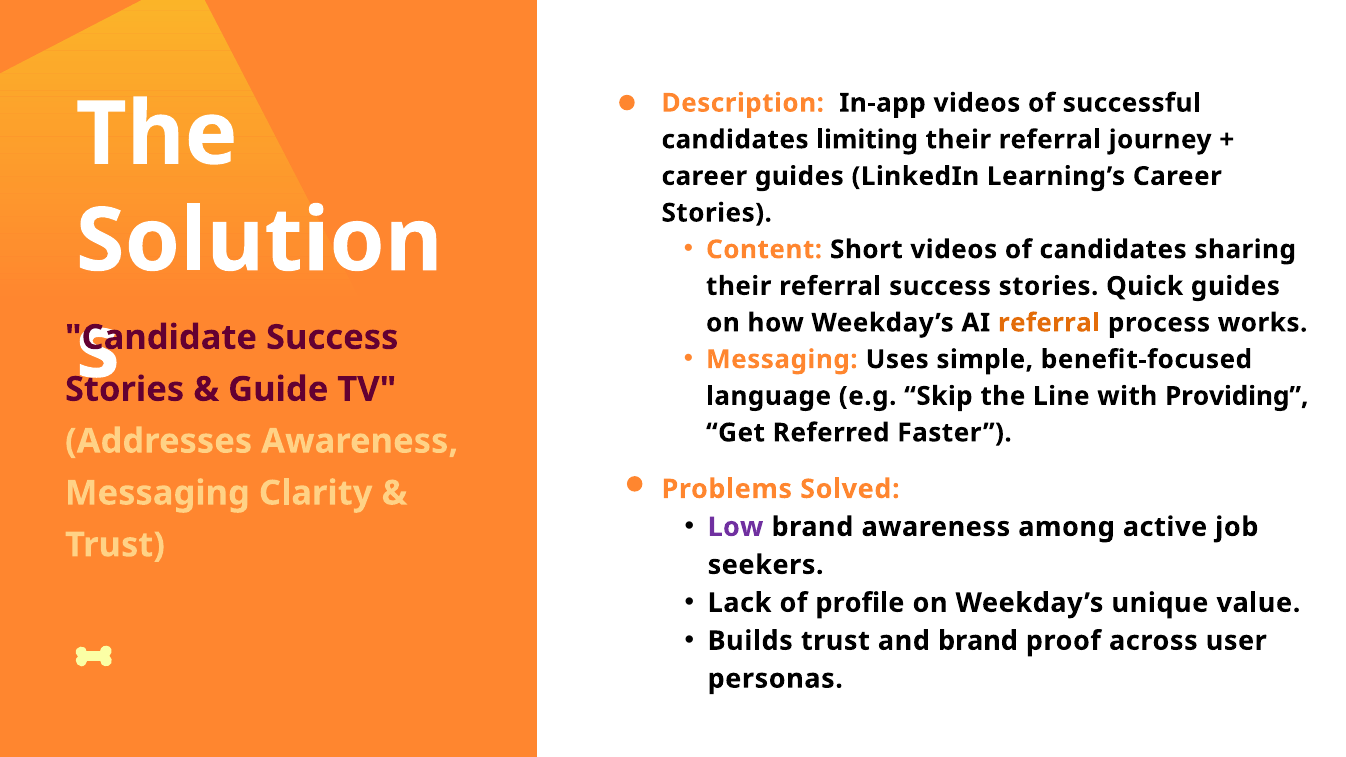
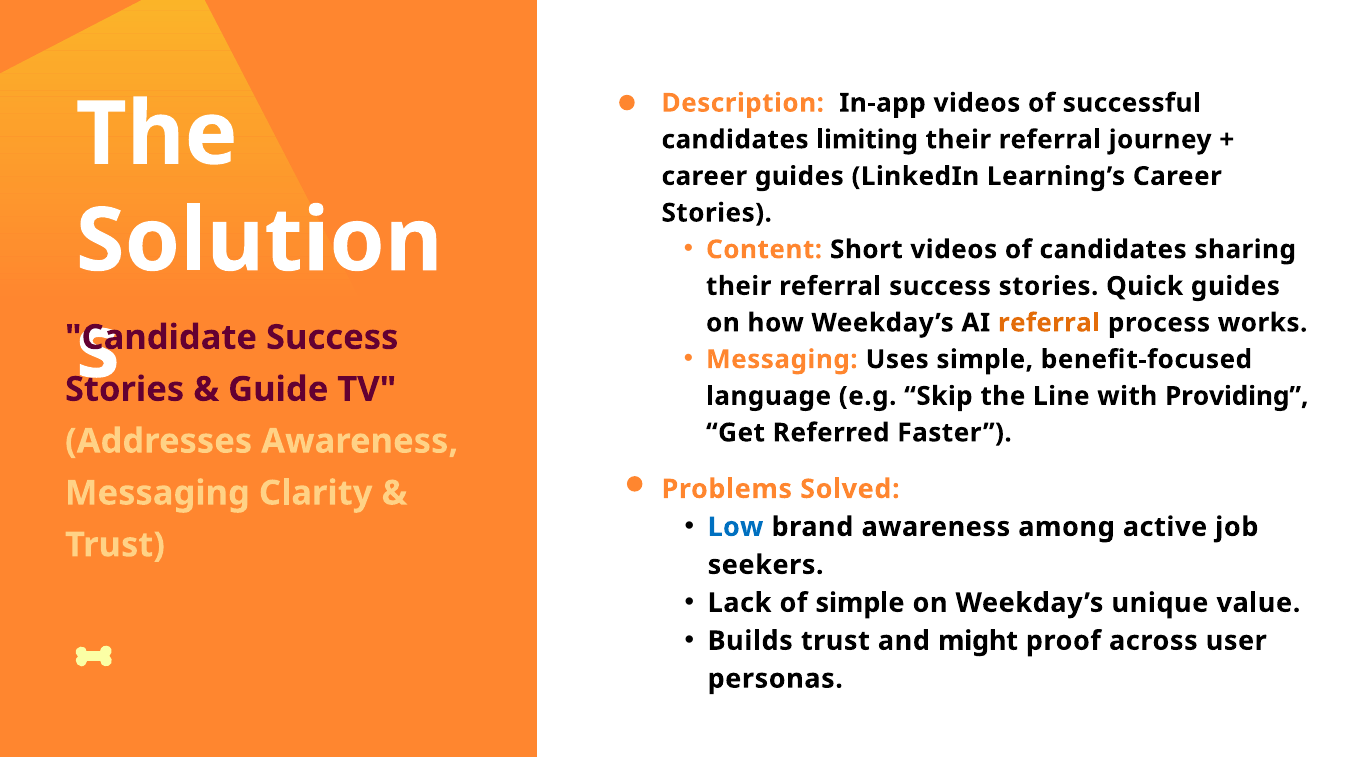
Low colour: purple -> blue
of profile: profile -> simple
and brand: brand -> might
